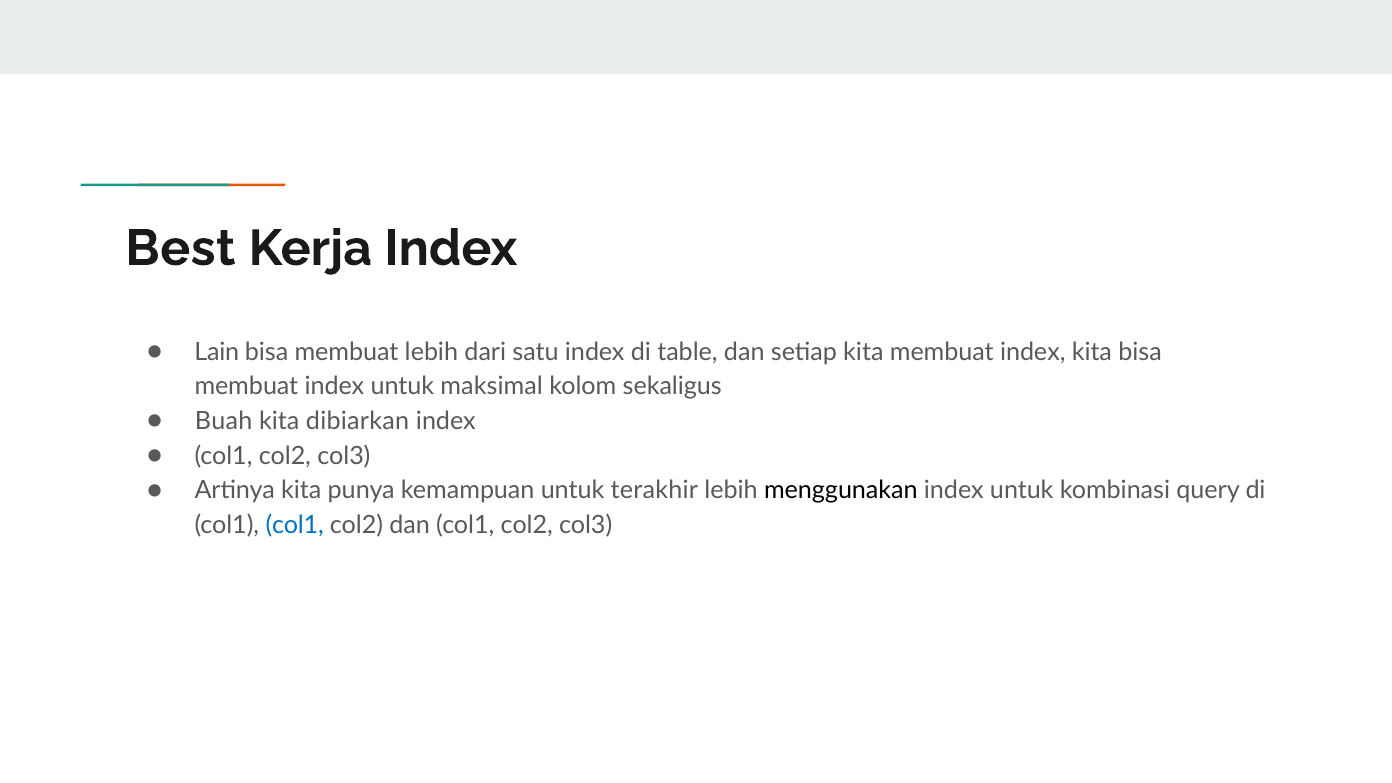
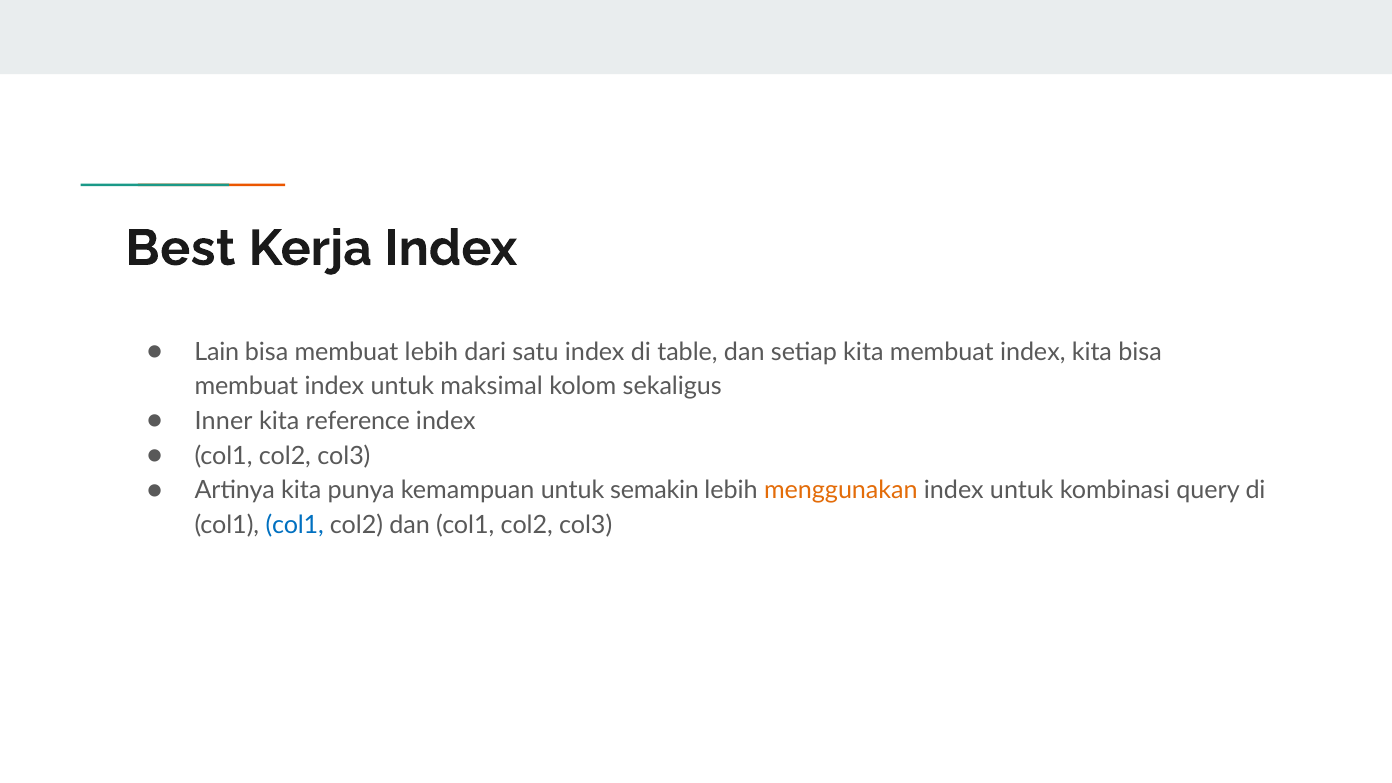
Buah: Buah -> Inner
dibiarkan: dibiarkan -> reference
terakhir: terakhir -> semakin
menggunakan colour: black -> orange
